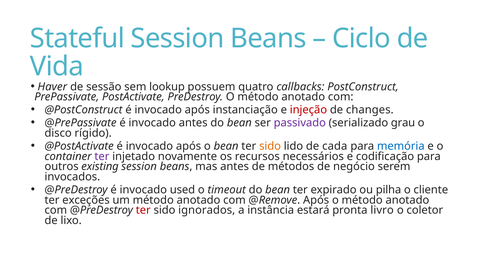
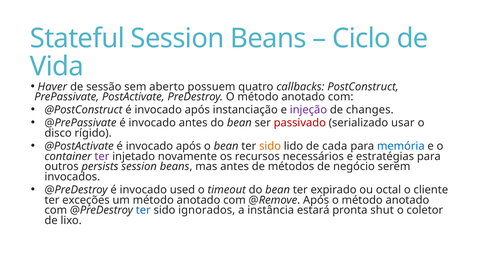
lookup: lookup -> aberto
injeção colour: red -> purple
passivado colour: purple -> red
grau: grau -> usar
codificação: codificação -> estratégias
existing: existing -> persists
pilha: pilha -> octal
ter at (143, 210) colour: red -> blue
livro: livro -> shut
